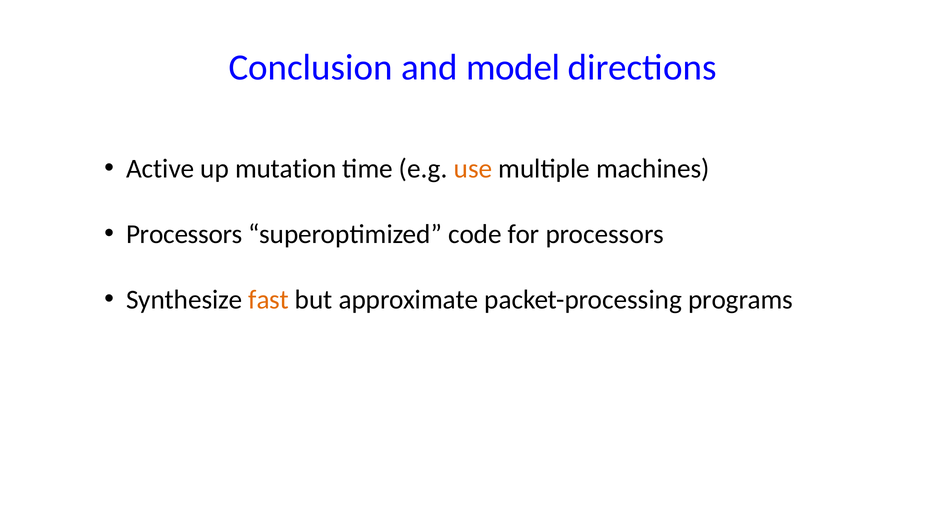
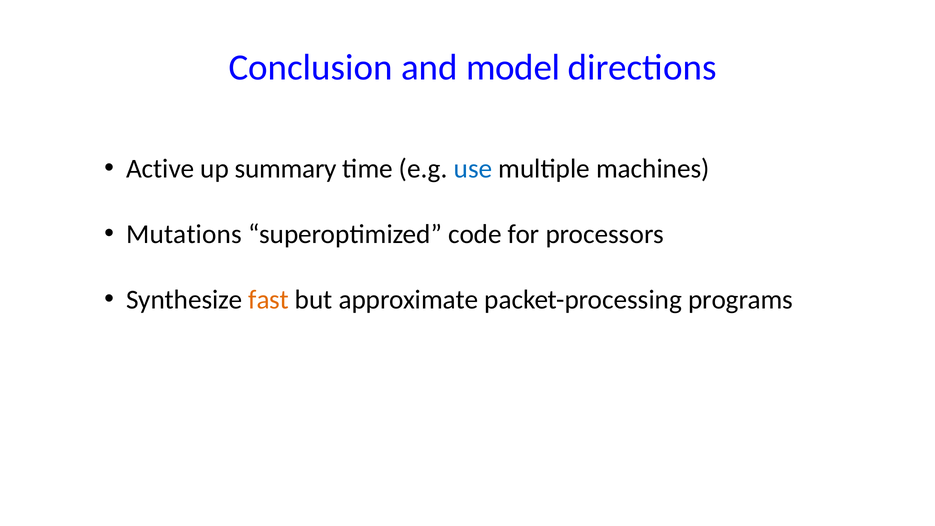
mutation: mutation -> summary
use colour: orange -> blue
Processors at (184, 234): Processors -> Mutations
